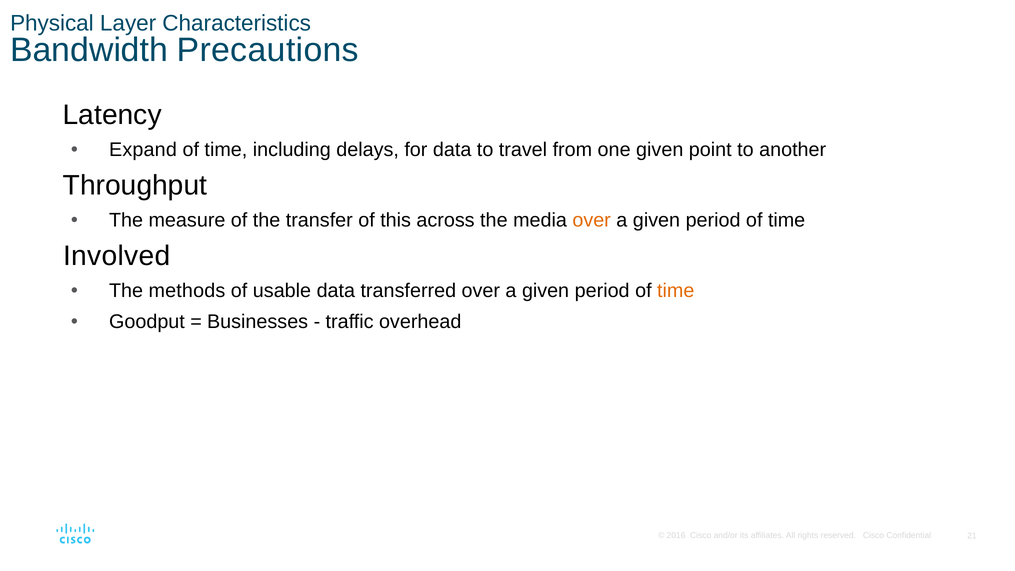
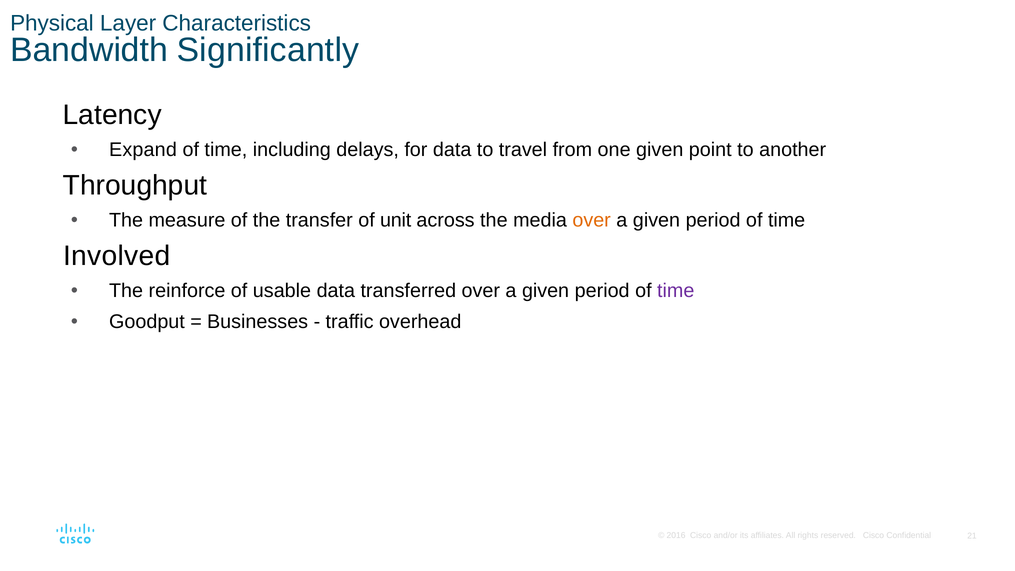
Precautions: Precautions -> Significantly
this: this -> unit
methods: methods -> reinforce
time at (676, 291) colour: orange -> purple
